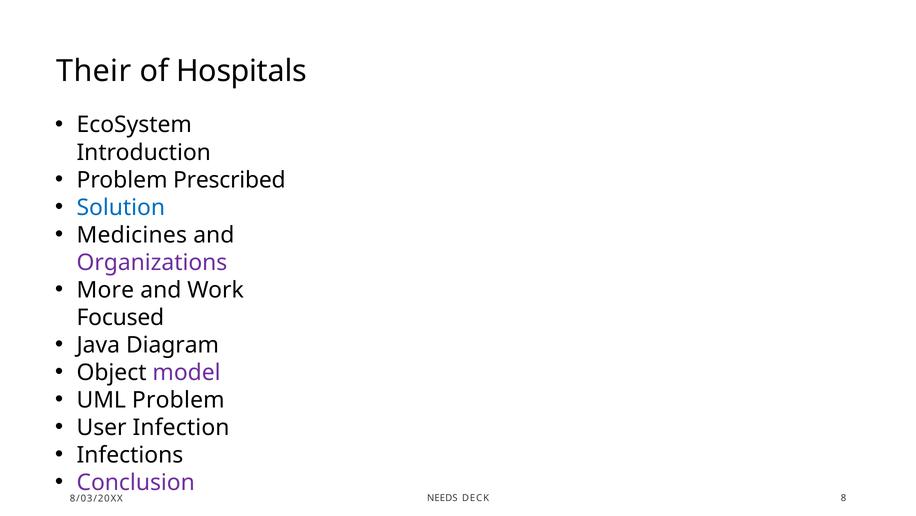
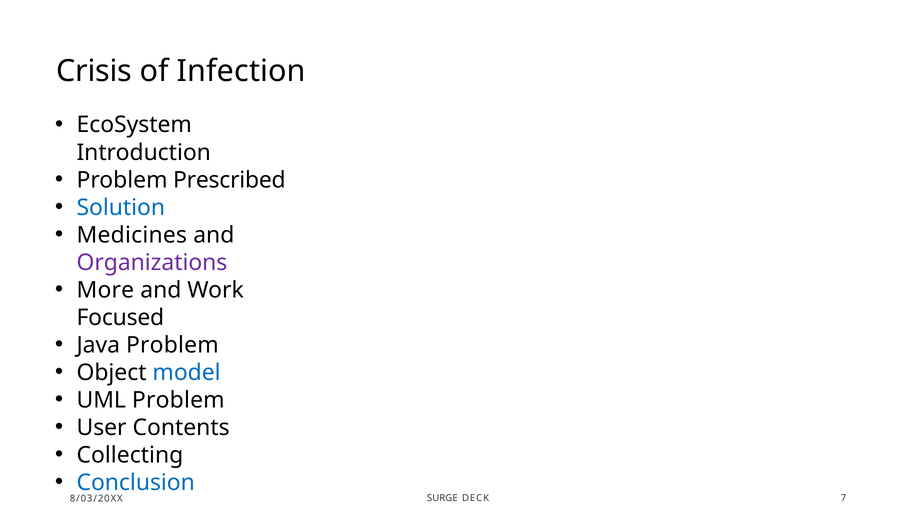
Their: Their -> Crisis
Hospitals: Hospitals -> Infection
Java Diagram: Diagram -> Problem
model colour: purple -> blue
Infection: Infection -> Contents
Infections: Infections -> Collecting
Conclusion colour: purple -> blue
NEEDS: NEEDS -> SURGE
8: 8 -> 7
